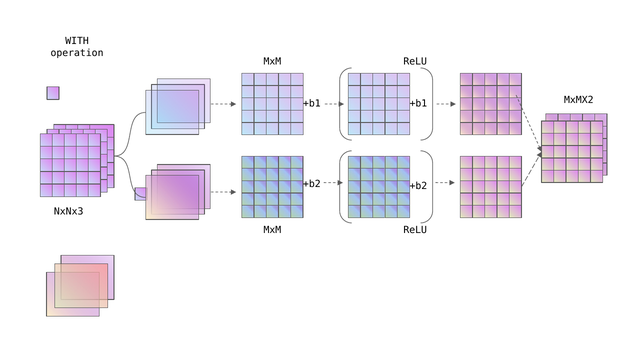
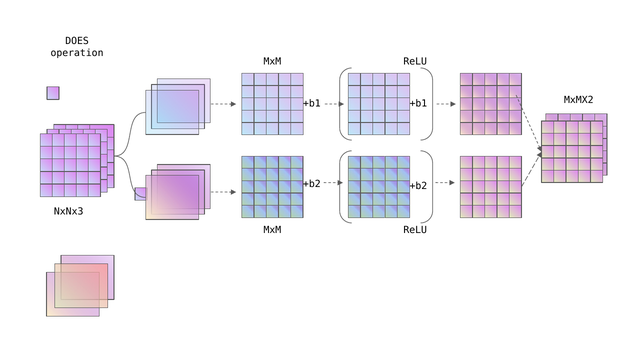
WITH: WITH -> DOES
